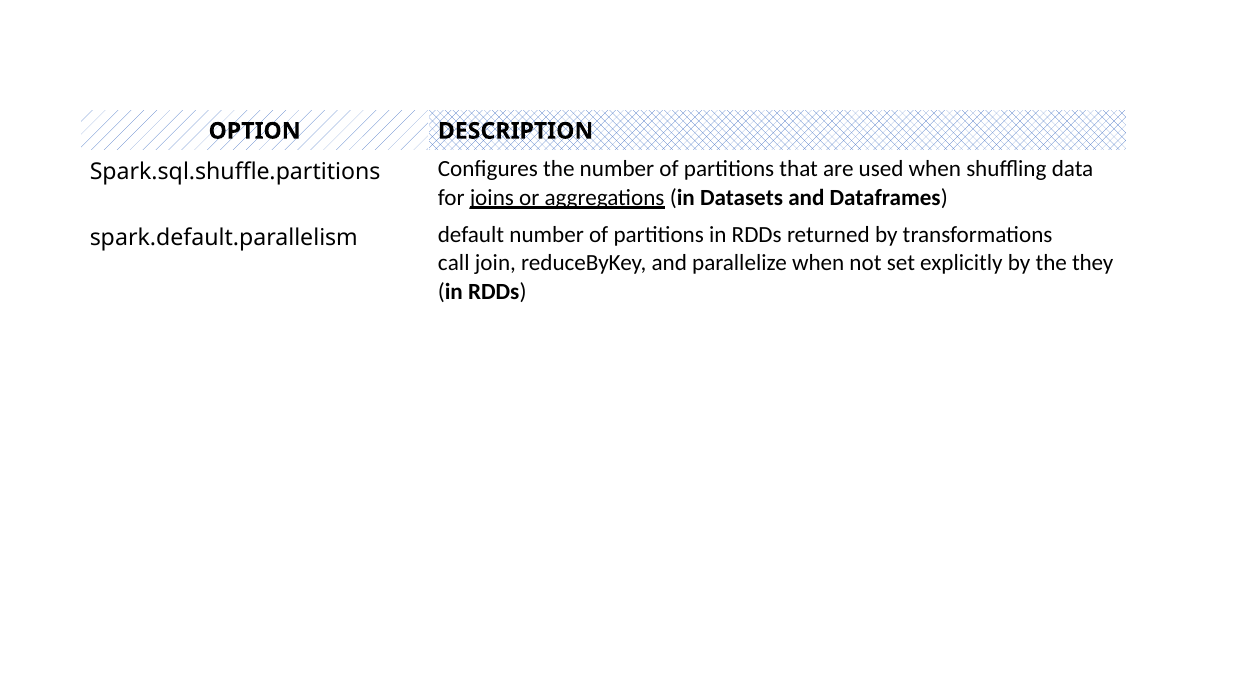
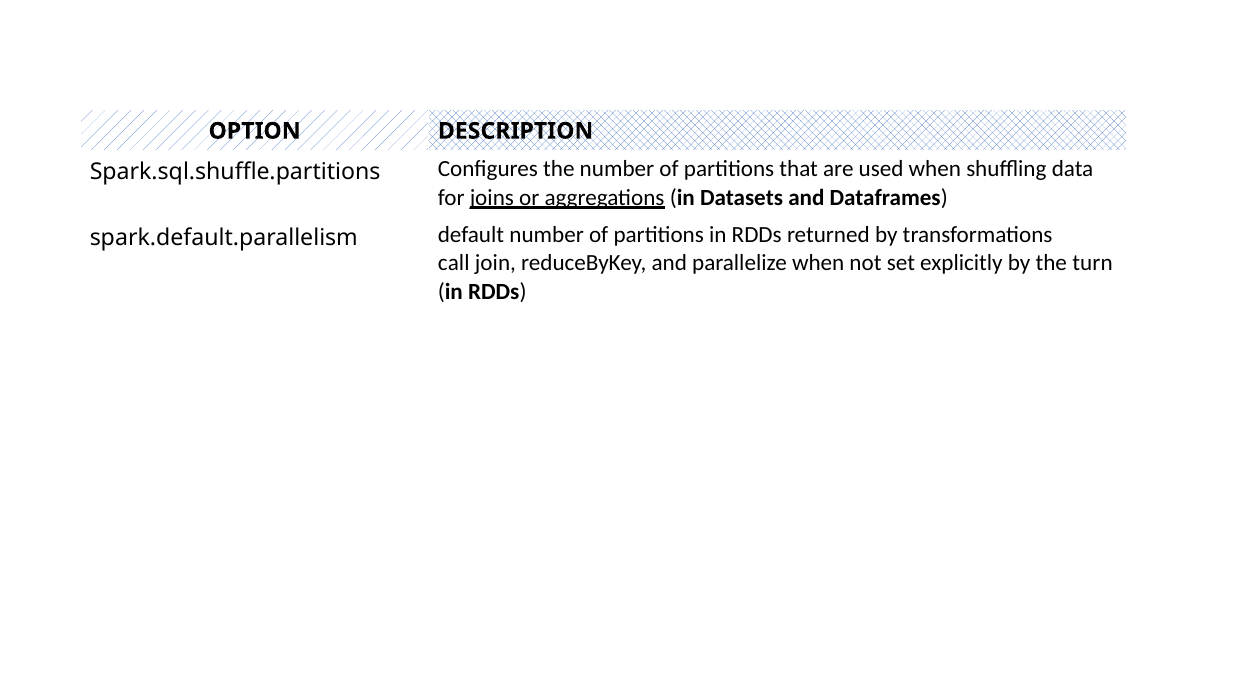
they: they -> turn
